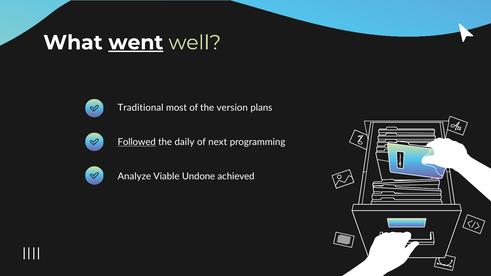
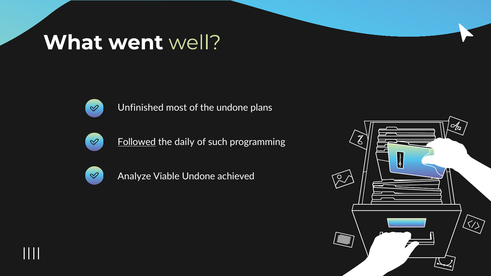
went underline: present -> none
Traditional: Traditional -> Unfinished
the version: version -> undone
next: next -> such
